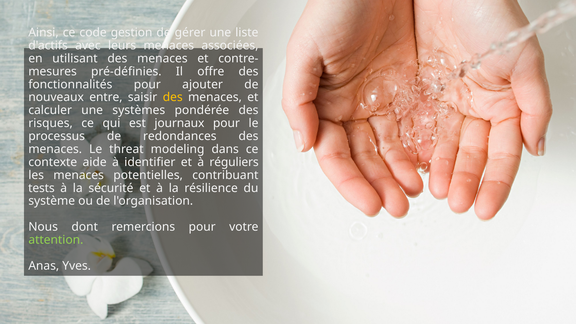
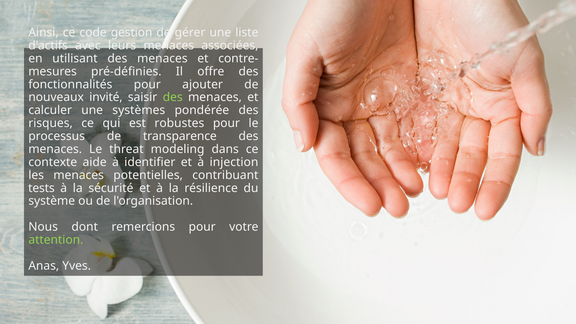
entre: entre -> invité
des at (173, 97) colour: yellow -> light green
journaux: journaux -> robustes
redondances: redondances -> transparence
réguliers: réguliers -> injection
